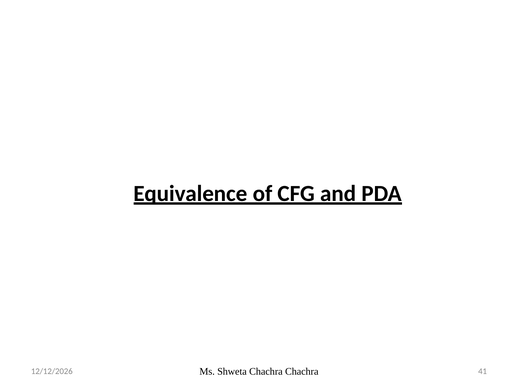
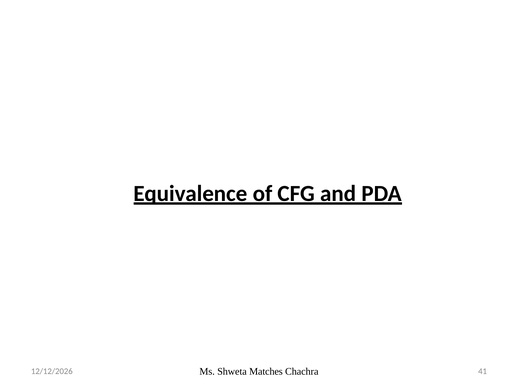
Shweta Chachra: Chachra -> Matches
